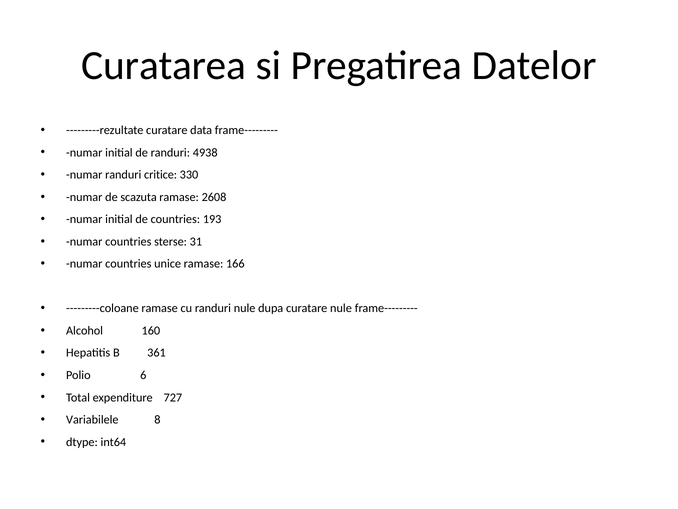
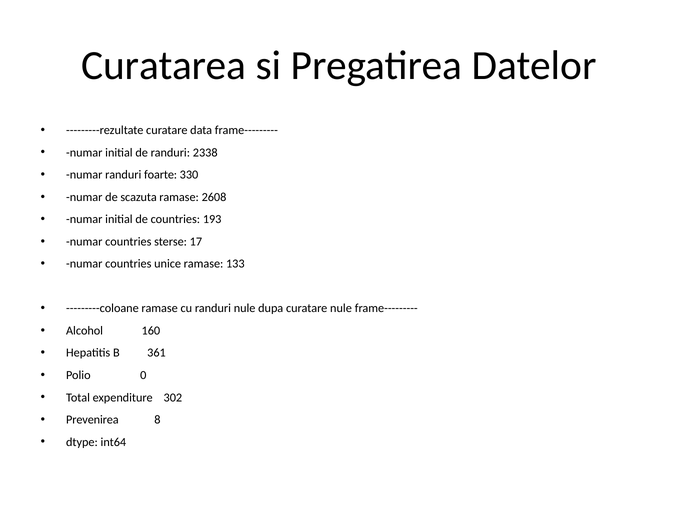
4938: 4938 -> 2338
critice: critice -> foarte
31: 31 -> 17
166: 166 -> 133
6: 6 -> 0
727: 727 -> 302
Variabilele: Variabilele -> Prevenirea
